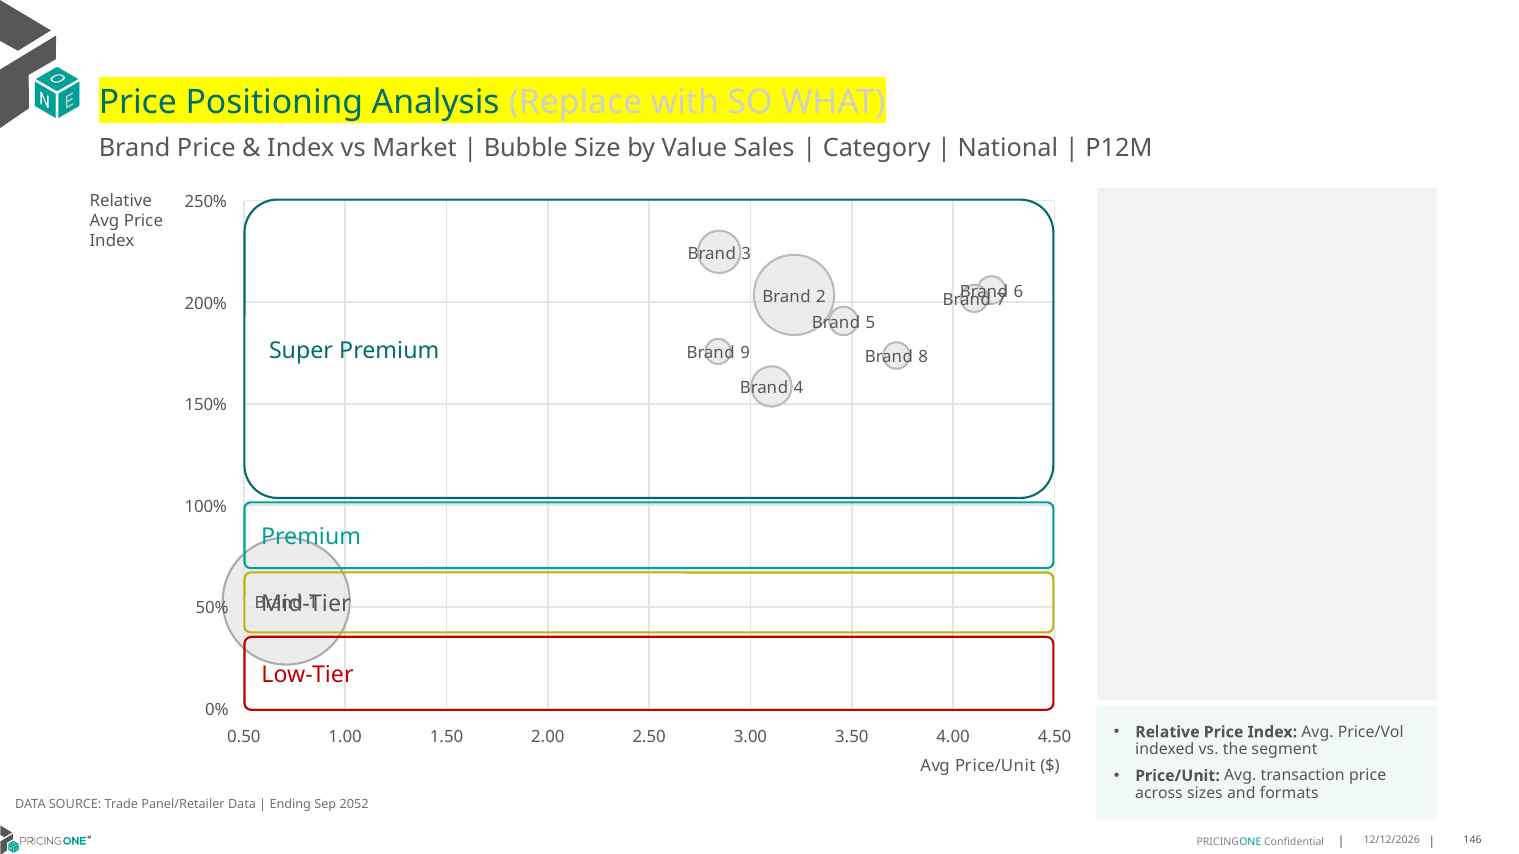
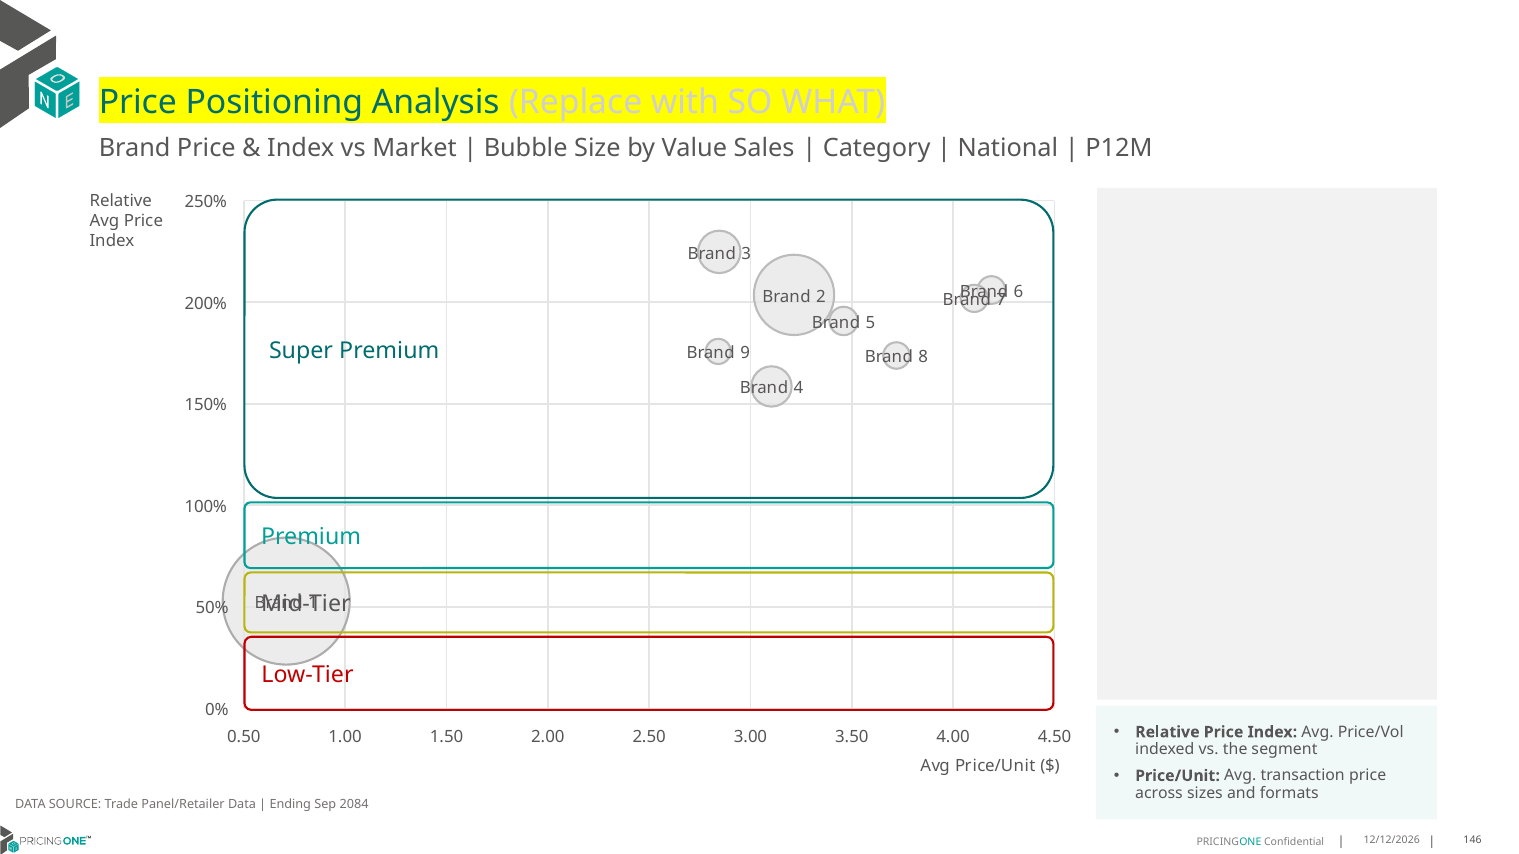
2052: 2052 -> 2084
